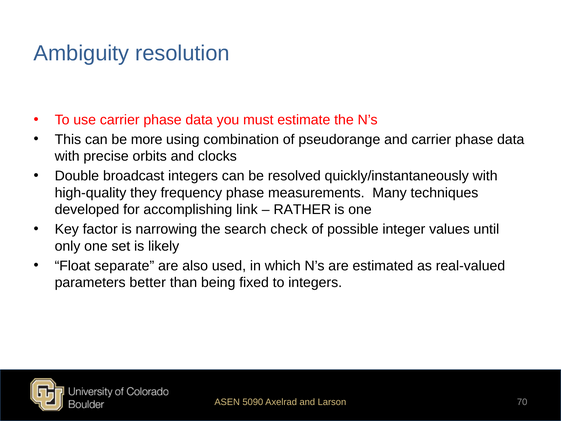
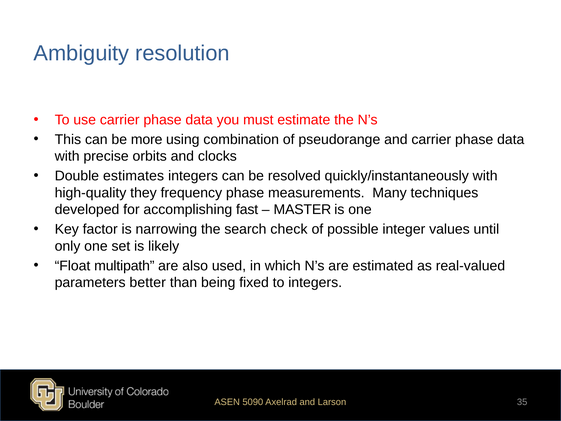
broadcast: broadcast -> estimates
link: link -> fast
RATHER: RATHER -> MASTER
separate: separate -> multipath
70: 70 -> 35
